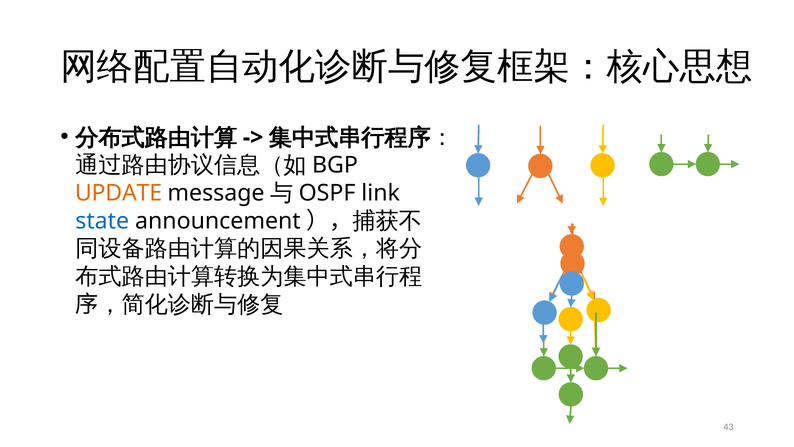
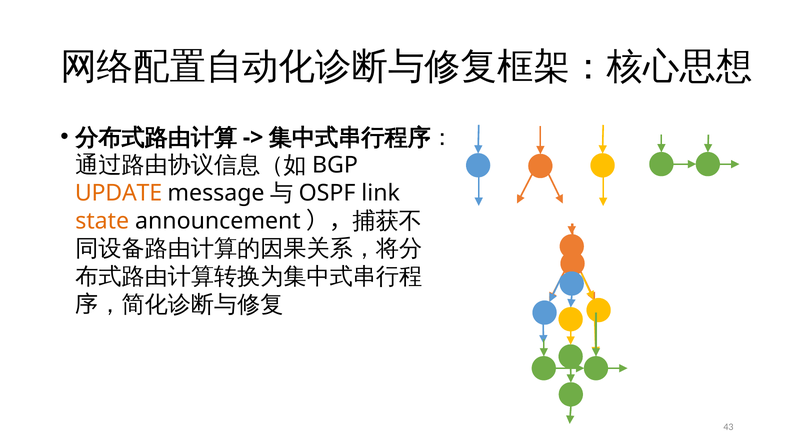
state colour: blue -> orange
